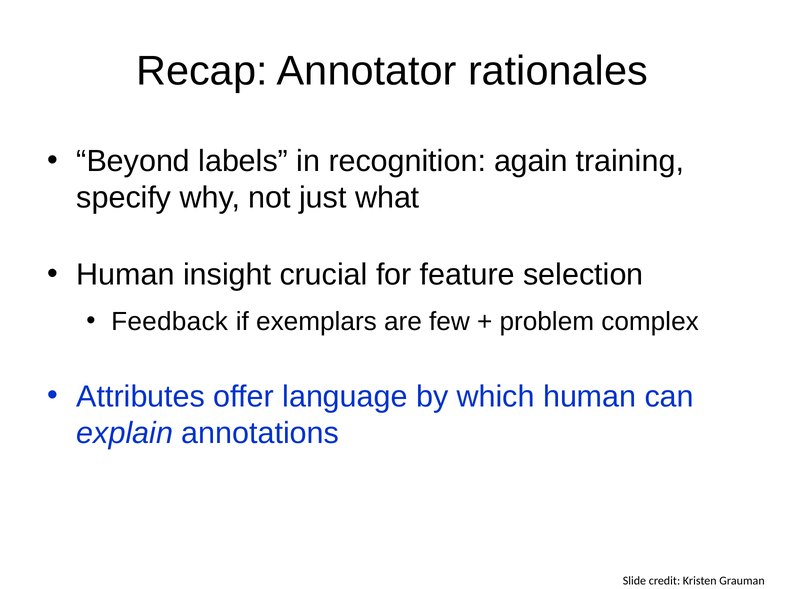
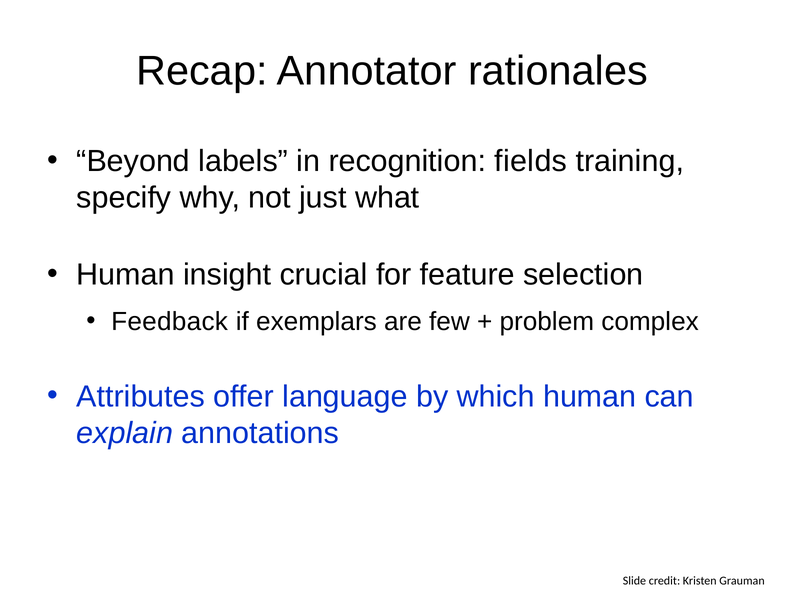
again: again -> fields
